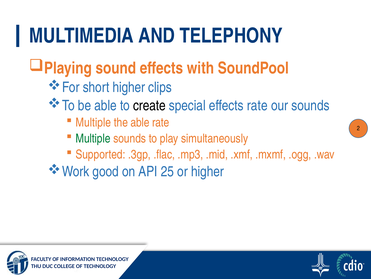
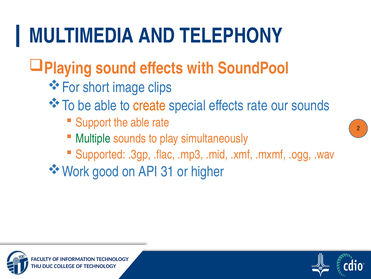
short higher: higher -> image
create colour: black -> orange
Multiple at (93, 122): Multiple -> Support
25: 25 -> 31
